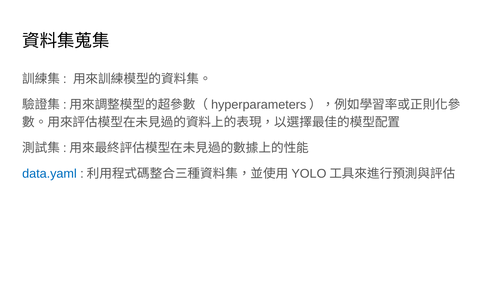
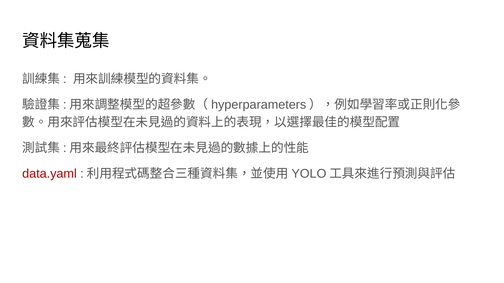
data.yaml colour: blue -> red
